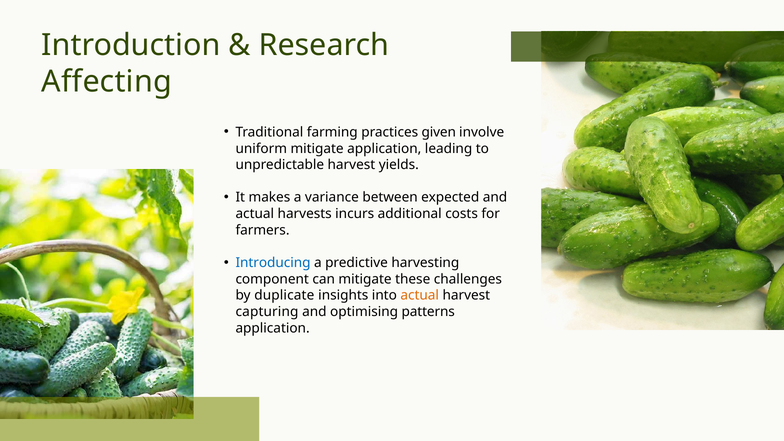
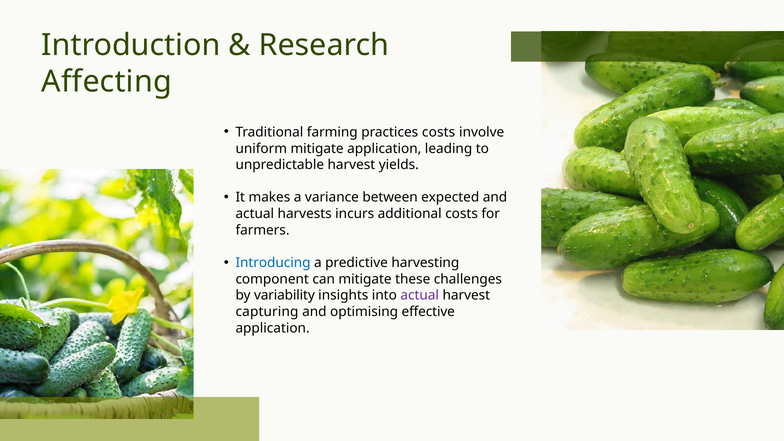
practices given: given -> costs
duplicate: duplicate -> variability
actual at (420, 295) colour: orange -> purple
patterns: patterns -> effective
